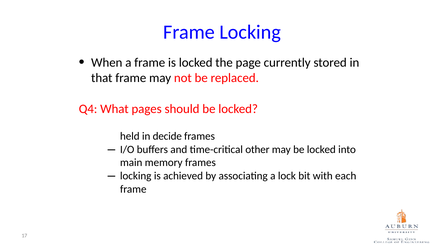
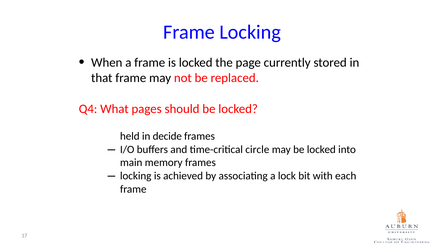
other: other -> circle
